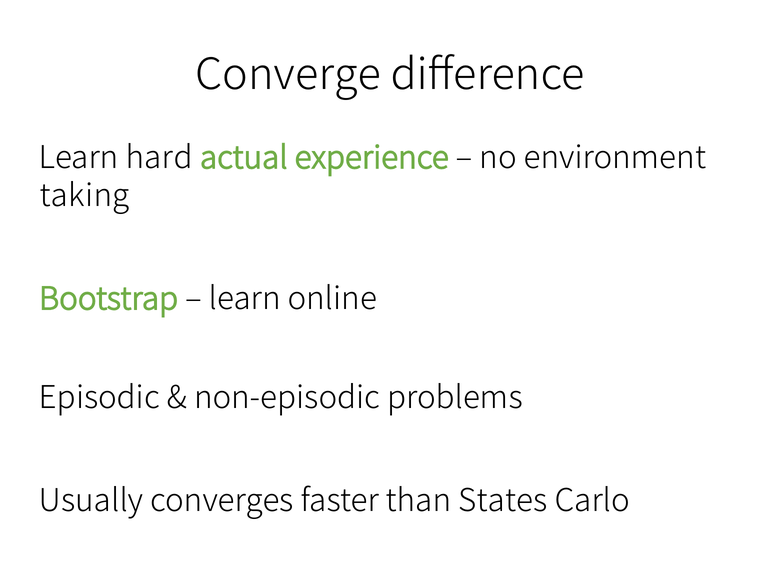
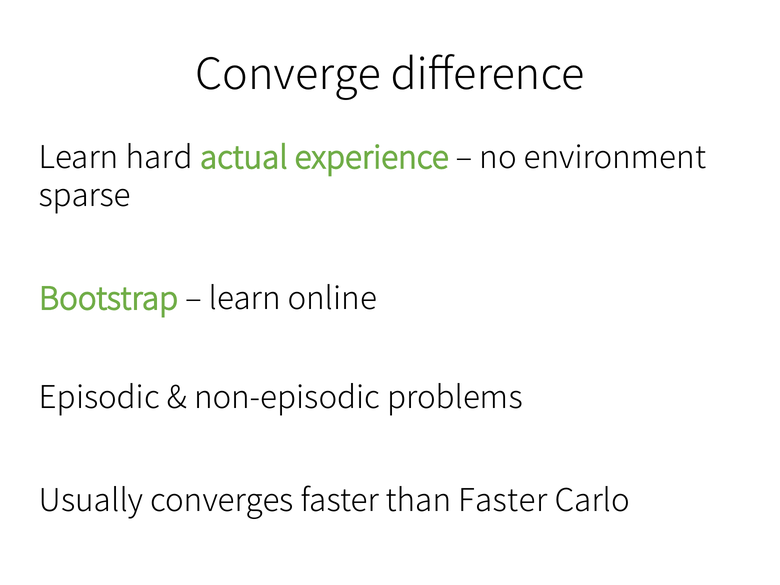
taking: taking -> sparse
than States: States -> Faster
